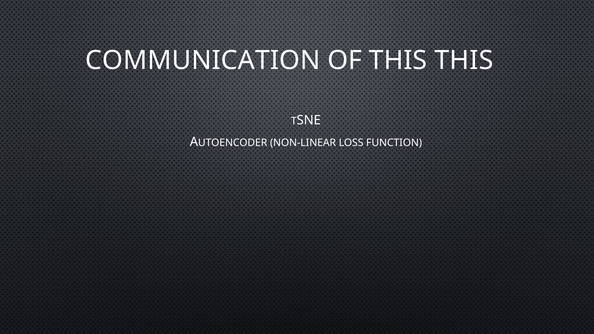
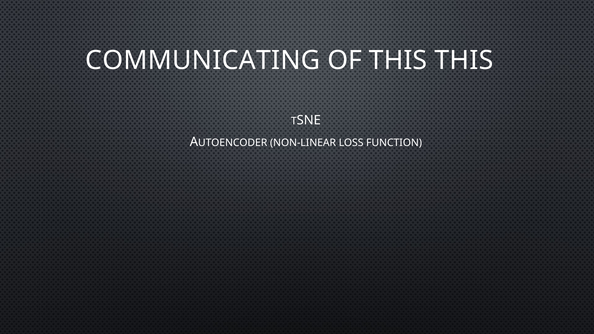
COMMUNICATION: COMMUNICATION -> COMMUNICATING
